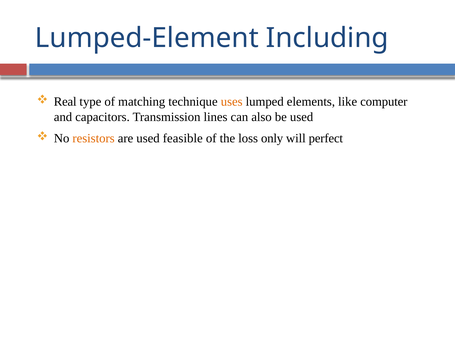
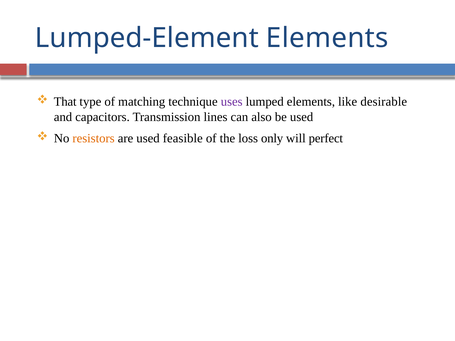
Lumped-Element Including: Including -> Elements
Real: Real -> That
uses colour: orange -> purple
computer: computer -> desirable
